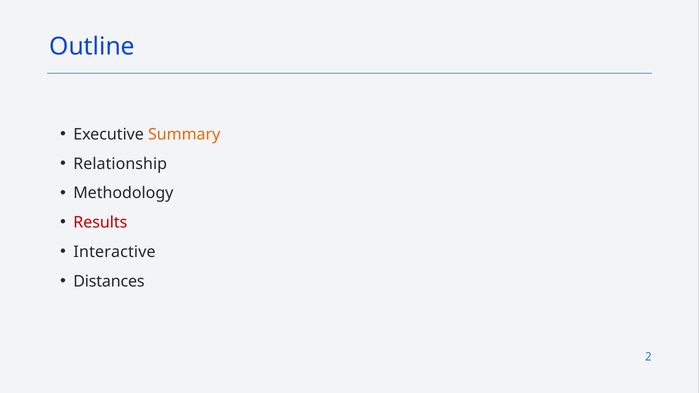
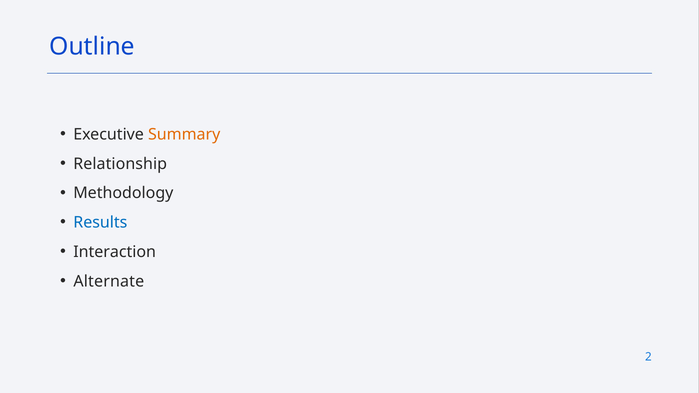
Results colour: red -> blue
Interactive: Interactive -> Interaction
Distances: Distances -> Alternate
